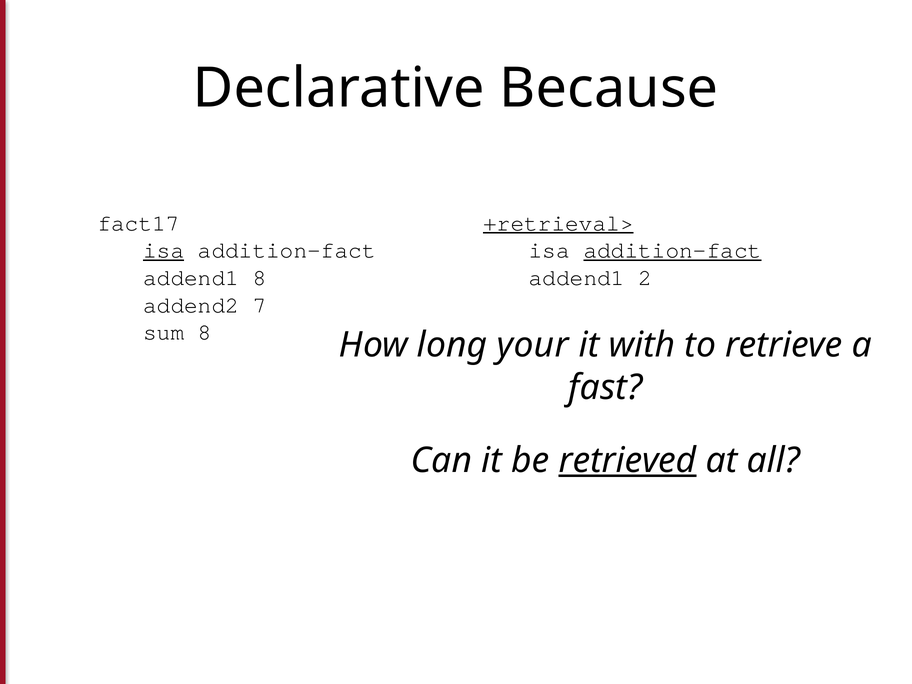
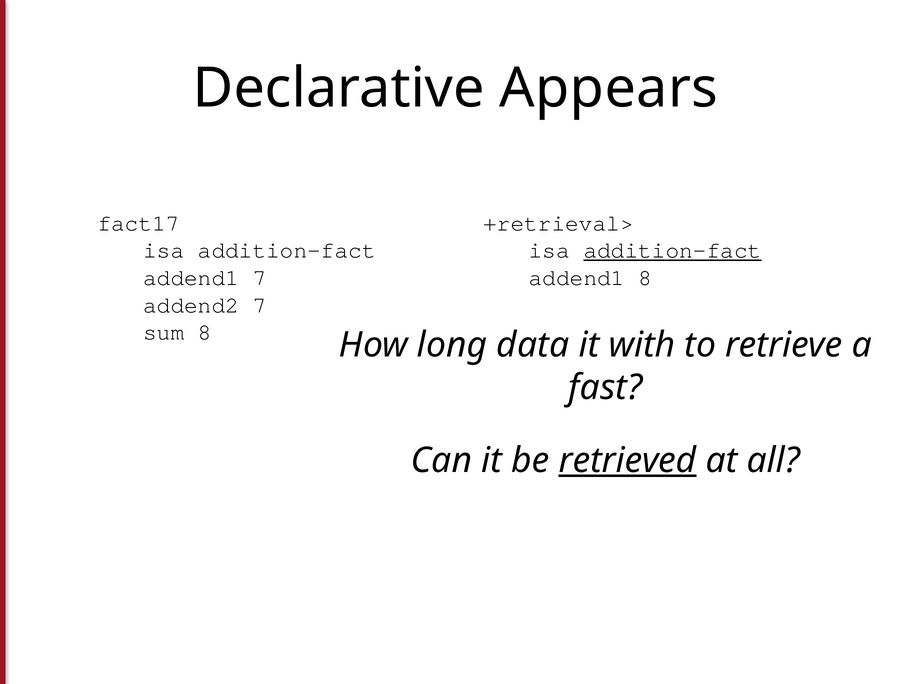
Because: Because -> Appears
+retrieval> underline: present -> none
isa at (164, 250) underline: present -> none
addend1 8: 8 -> 7
addend1 2: 2 -> 8
your: your -> data
